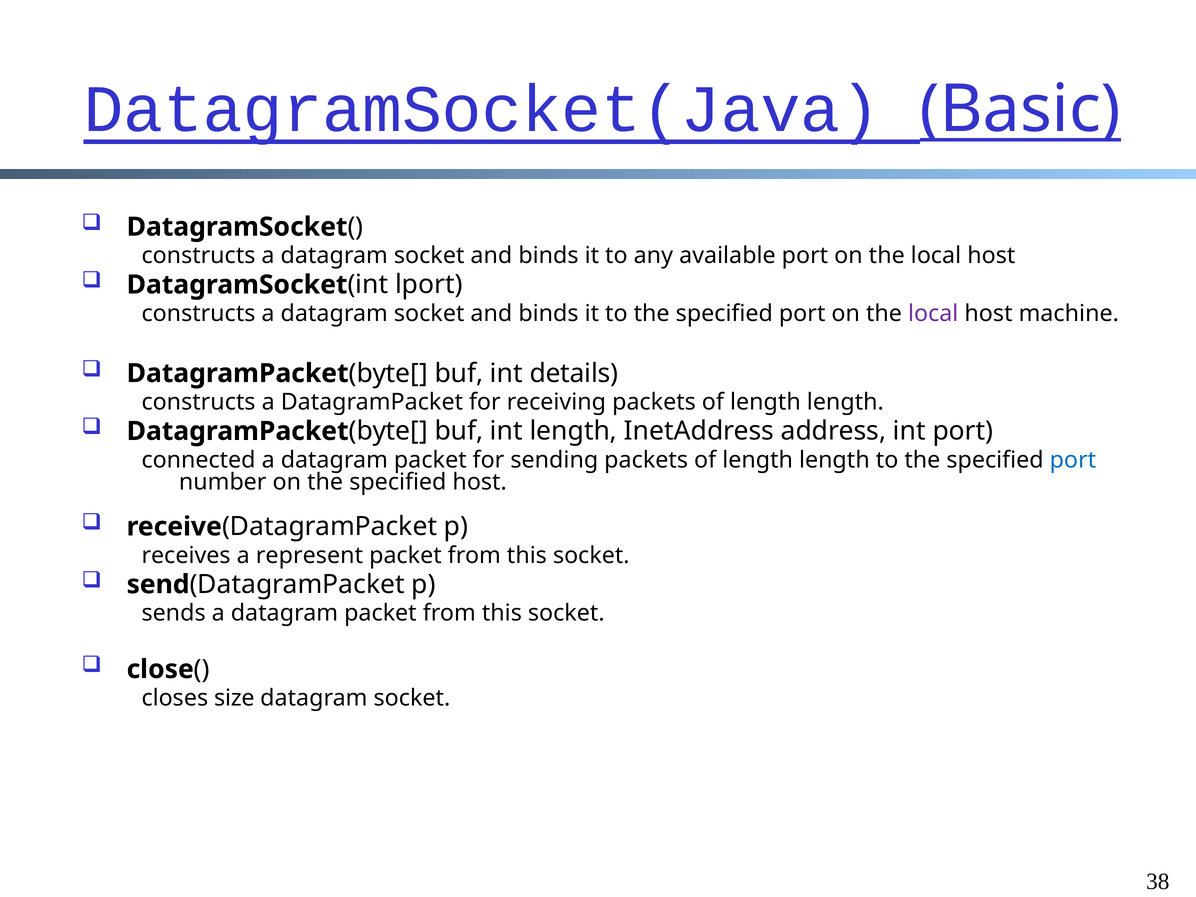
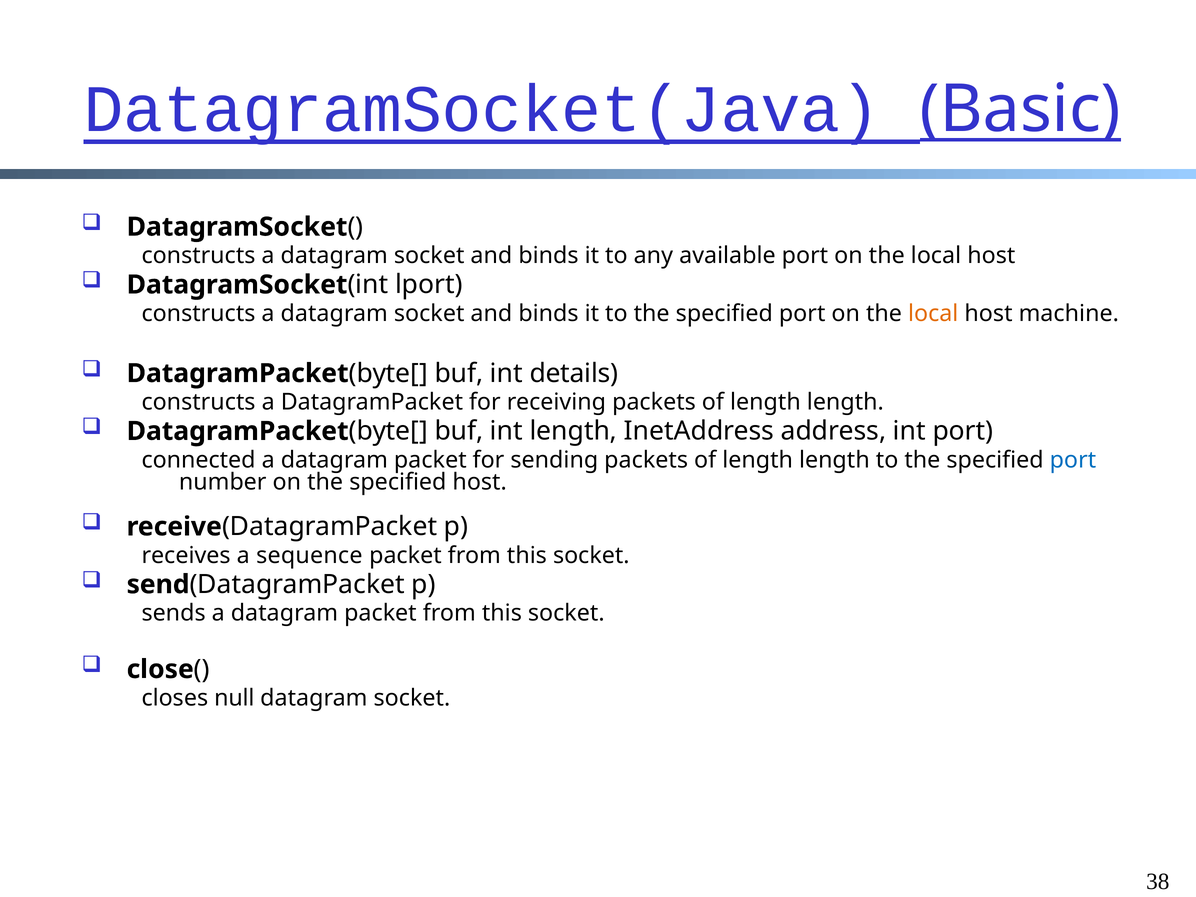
local at (933, 314) colour: purple -> orange
represent: represent -> sequence
size: size -> null
